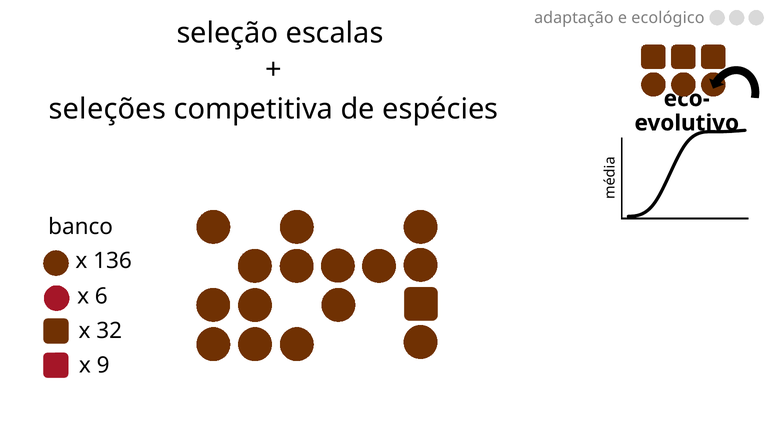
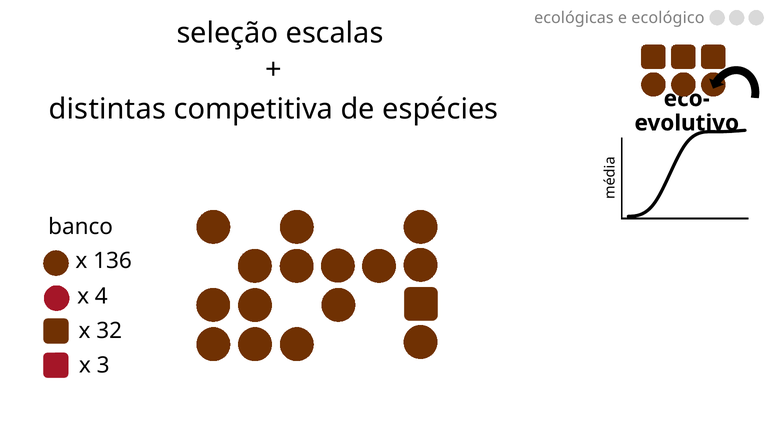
adaptação: adaptação -> ecológicas
seleções: seleções -> distintas
6: 6 -> 4
9: 9 -> 3
